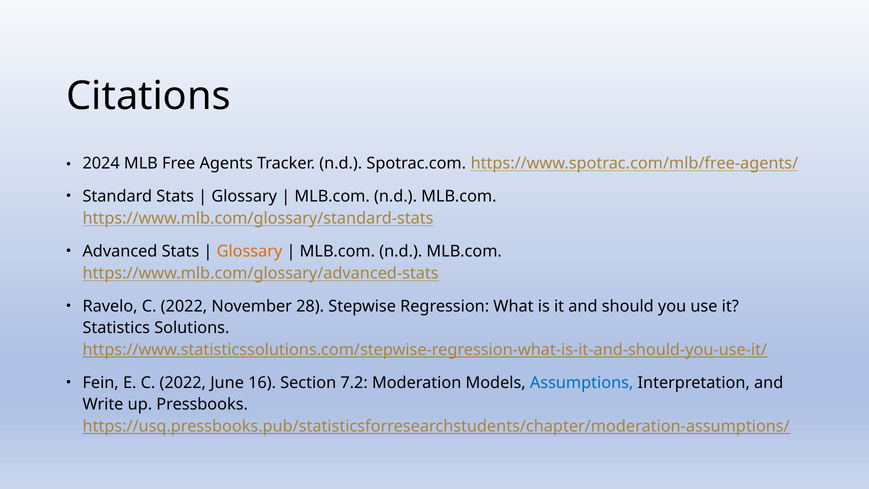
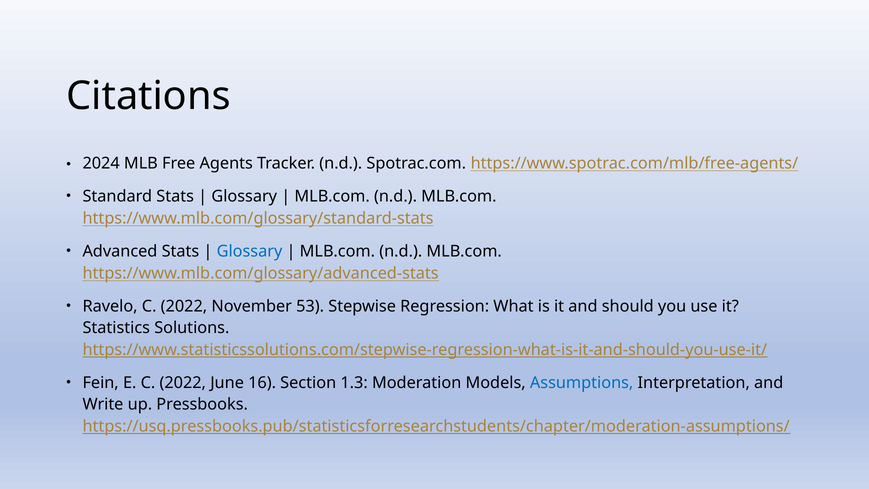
Glossary at (250, 251) colour: orange -> blue
28: 28 -> 53
7.2: 7.2 -> 1.3
